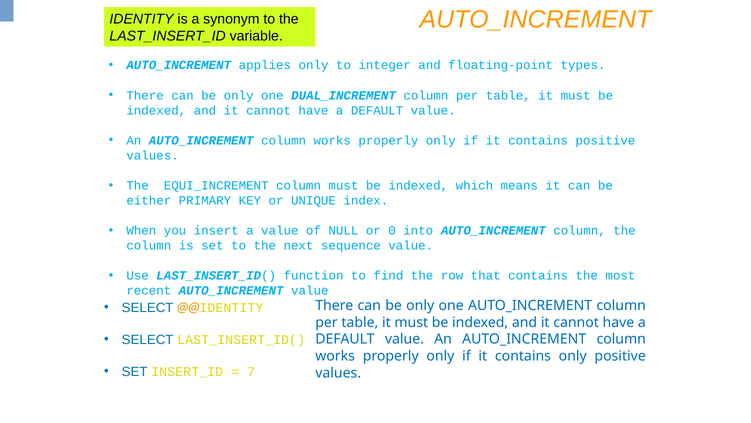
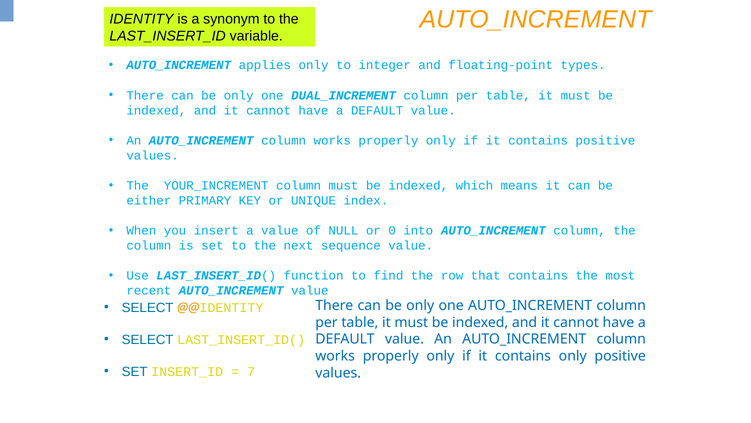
EQUI_INCREMENT: EQUI_INCREMENT -> YOUR_INCREMENT
